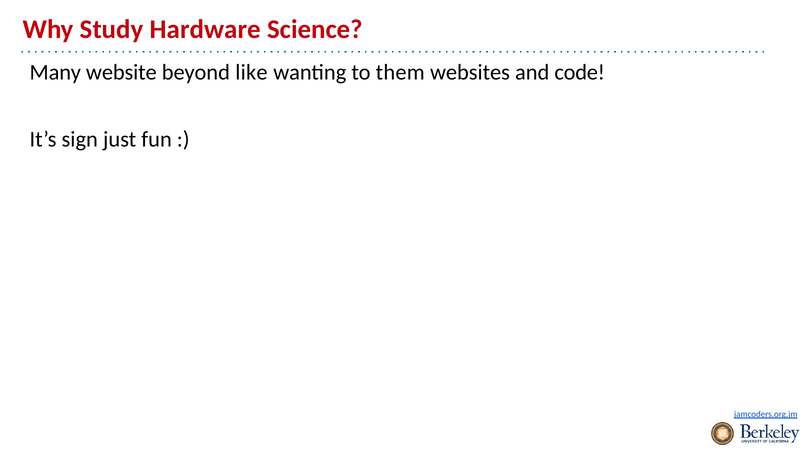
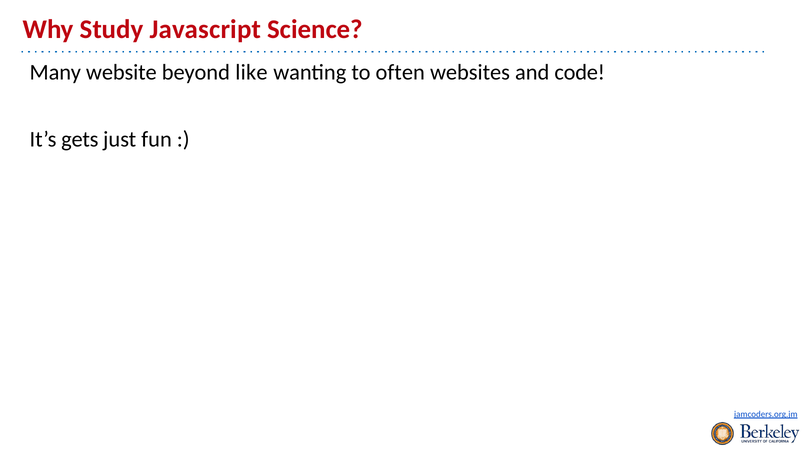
Hardware: Hardware -> Javascript
them: them -> often
sign: sign -> gets
